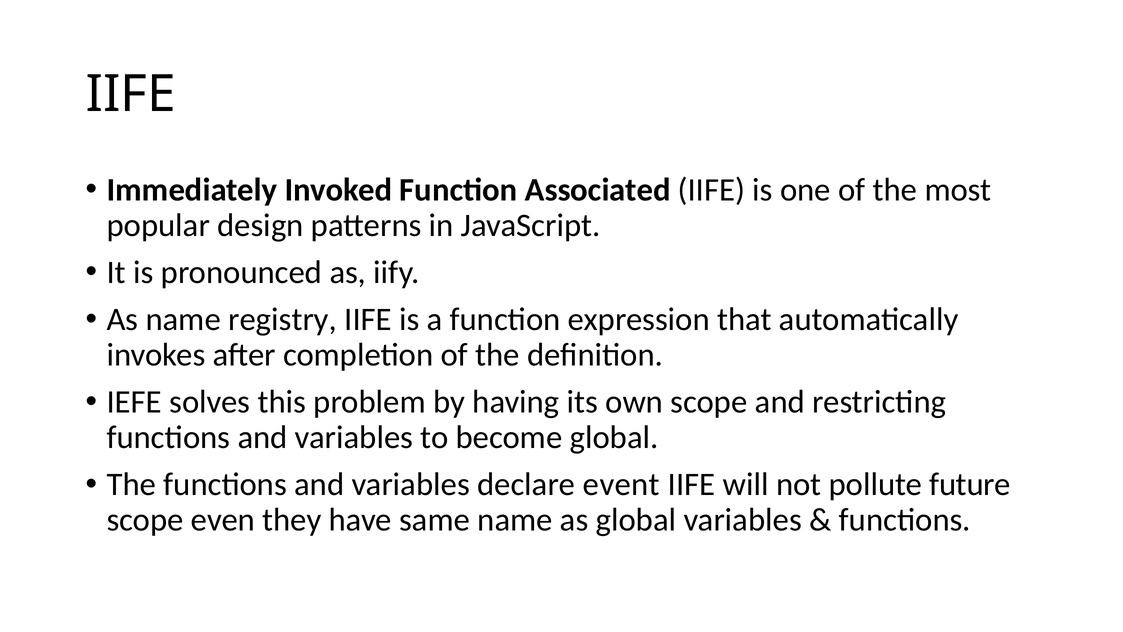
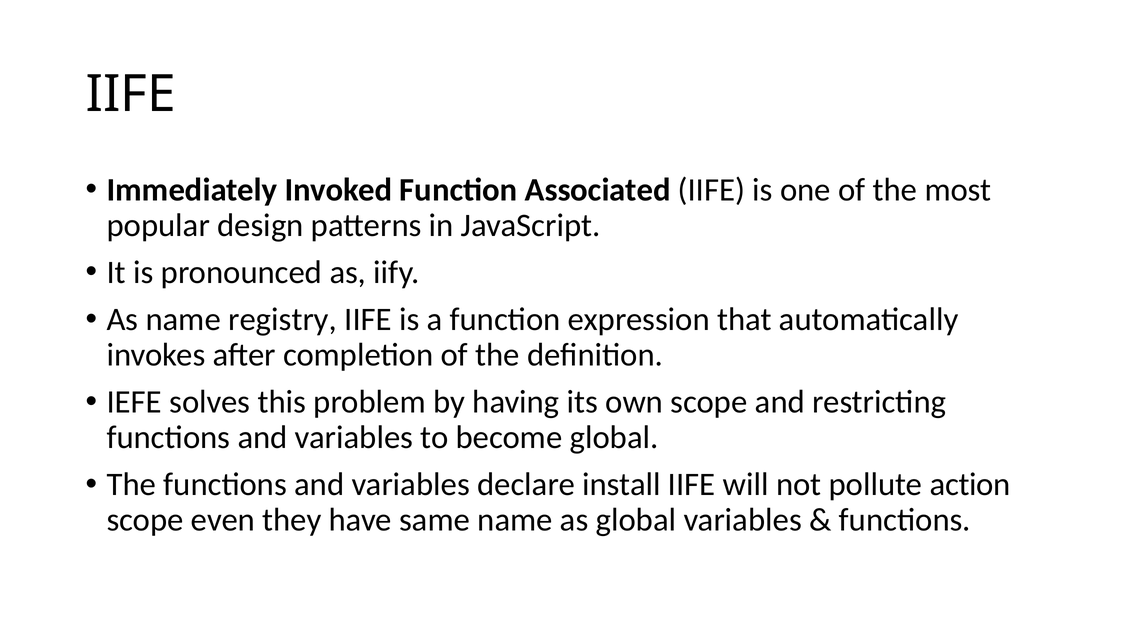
event: event -> install
future: future -> action
